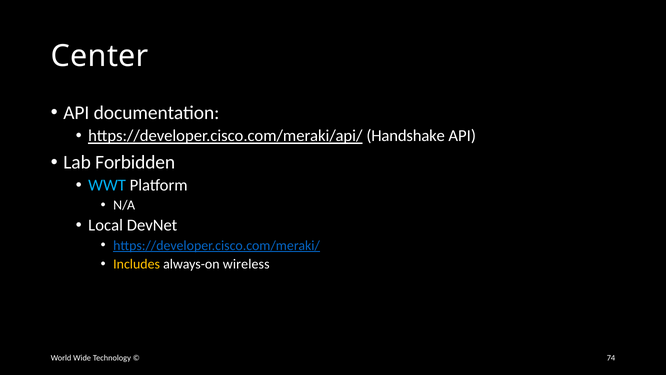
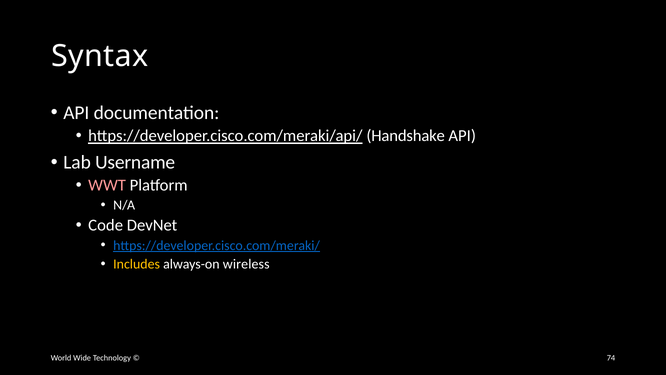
Center: Center -> Syntax
Forbidden: Forbidden -> Username
WWT colour: light blue -> pink
Local: Local -> Code
